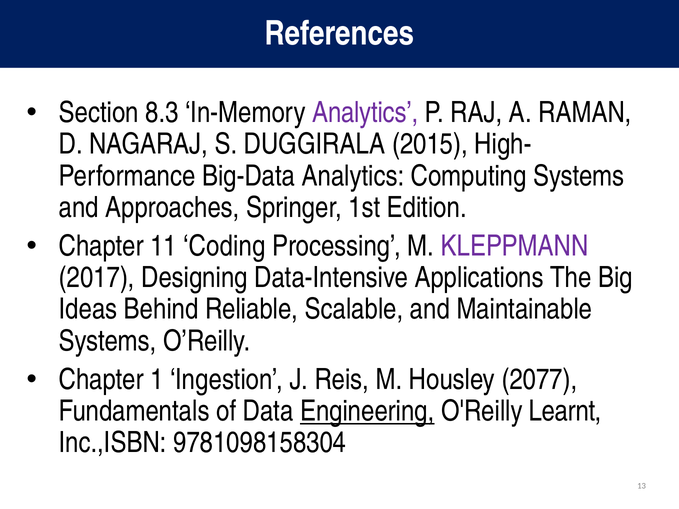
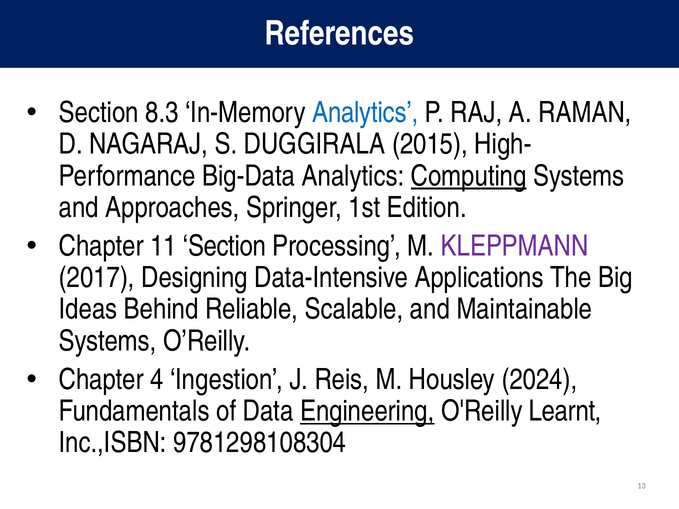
Analytics at (365, 113) colour: purple -> blue
Computing underline: none -> present
11 Coding: Coding -> Section
1: 1 -> 4
2077: 2077 -> 2024
9781098158304: 9781098158304 -> 9781298108304
